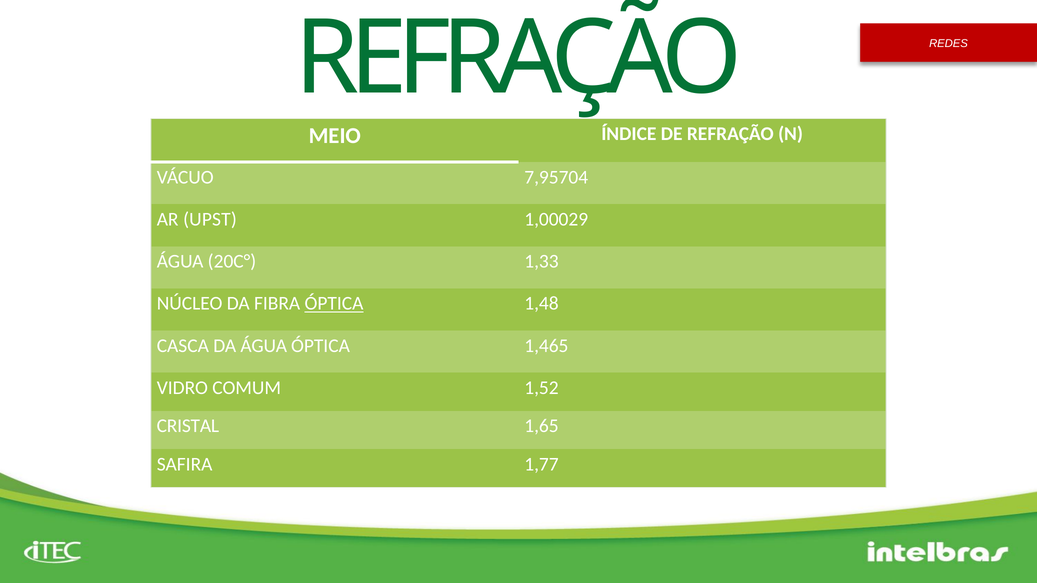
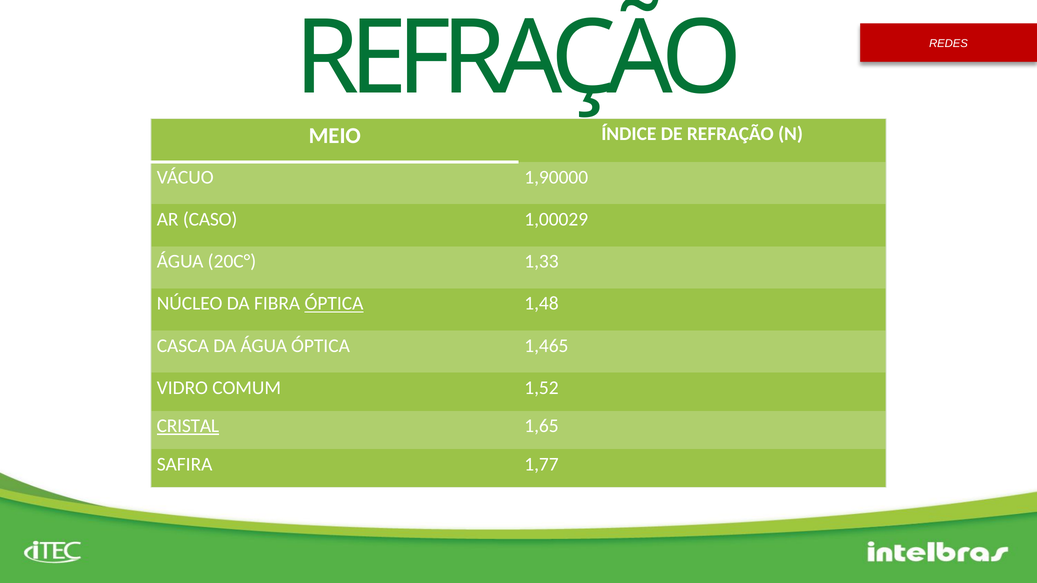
7,95704: 7,95704 -> 1,90000
UPST: UPST -> CASO
CRISTAL underline: none -> present
